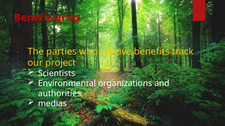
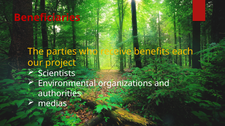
track: track -> each
